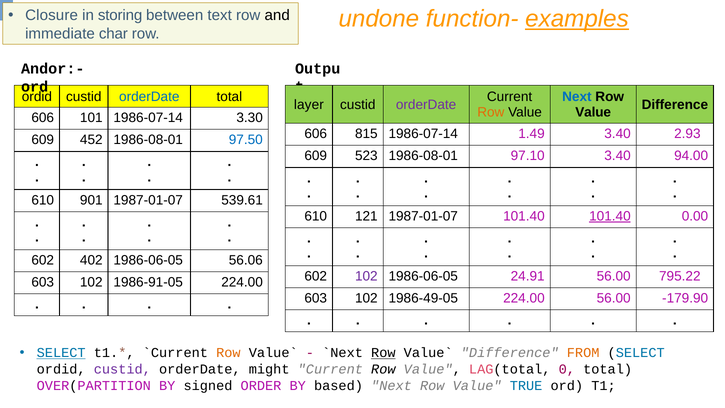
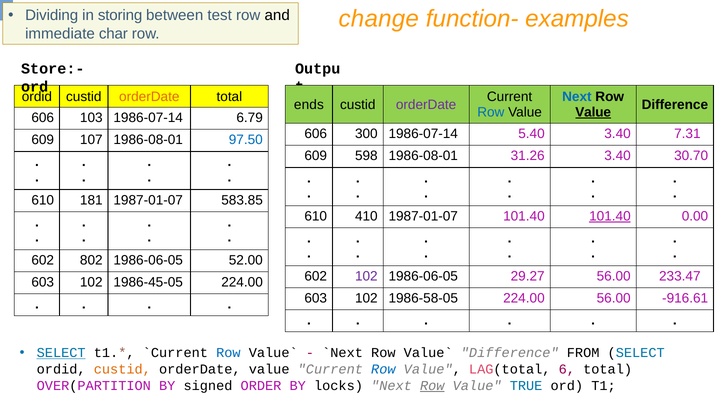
Closure: Closure -> Dividing
text: text -> test
undone: undone -> change
examples underline: present -> none
Andor:-: Andor:- -> Store:-
orderDate at (149, 96) colour: blue -> orange
layer: layer -> ends
Row at (491, 112) colour: orange -> blue
Value at (593, 112) underline: none -> present
101: 101 -> 103
3.30: 3.30 -> 6.79
815: 815 -> 300
1.49: 1.49 -> 5.40
2.93: 2.93 -> 7.31
452: 452 -> 107
523: 523 -> 598
97.10: 97.10 -> 31.26
94.00: 94.00 -> 30.70
901: 901 -> 181
539.61: 539.61 -> 583.85
121: 121 -> 410
402: 402 -> 802
56.06: 56.06 -> 52.00
24.91: 24.91 -> 29.27
795.22: 795.22 -> 233.47
1986-91-05: 1986-91-05 -> 1986-45-05
1986-49-05: 1986-49-05 -> 1986-58-05
-179.90: -179.90 -> -916.61
Row at (228, 353) colour: orange -> blue
Row at (383, 353) underline: present -> none
FROM colour: orange -> black
custid at (122, 369) colour: purple -> orange
orderDate might: might -> value
Row at (383, 369) colour: black -> blue
0: 0 -> 6
based: based -> locks
Row at (432, 385) underline: none -> present
